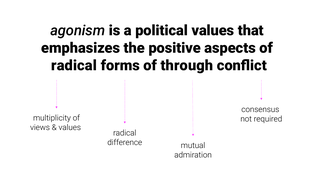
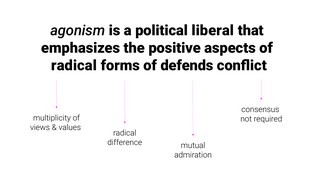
political values: values -> liberal
through: through -> defends
